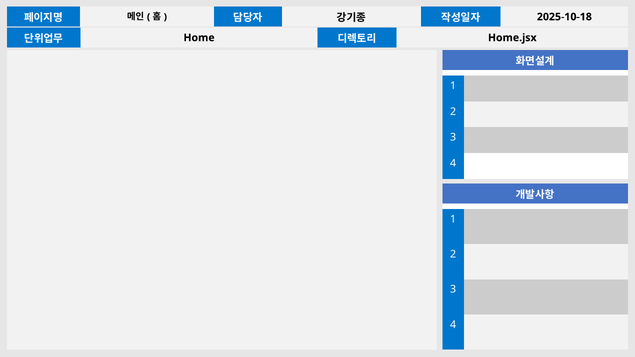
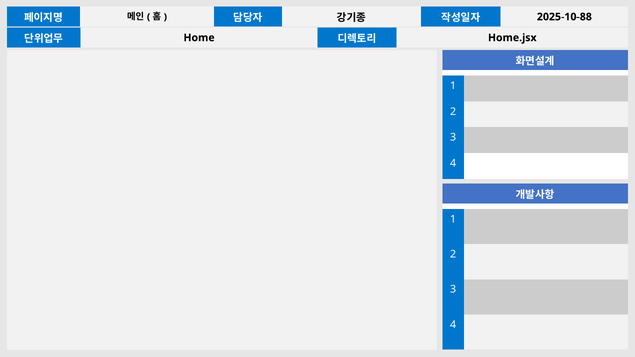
2025-10-18: 2025-10-18 -> 2025-10-88
